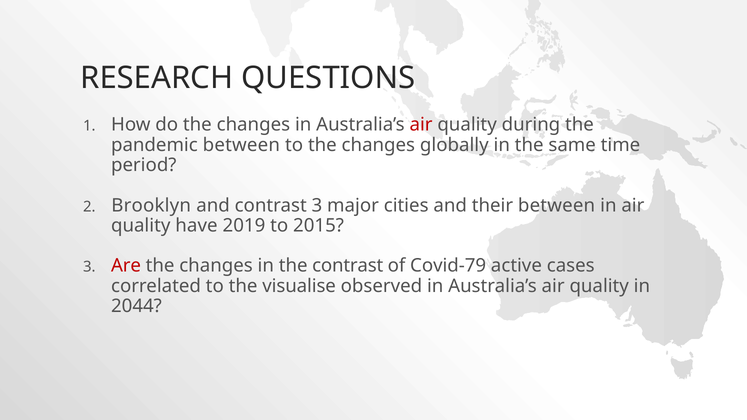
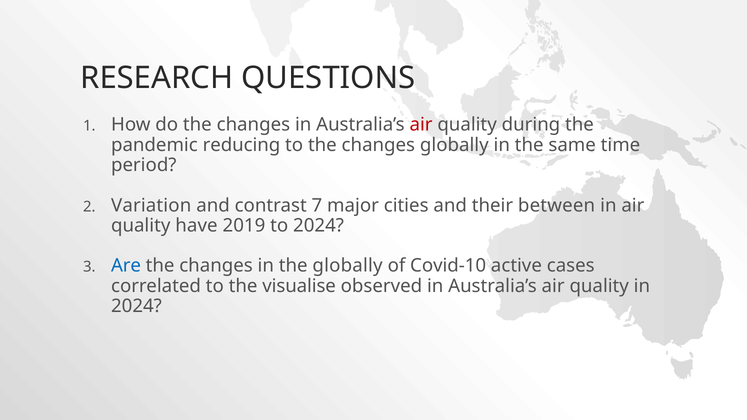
pandemic between: between -> reducing
Brooklyn: Brooklyn -> Variation
contrast 3: 3 -> 7
to 2015: 2015 -> 2024
Are colour: red -> blue
the contrast: contrast -> globally
Covid-79: Covid-79 -> Covid-10
2044 at (136, 306): 2044 -> 2024
